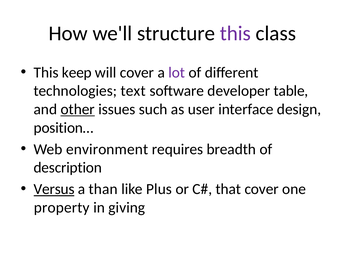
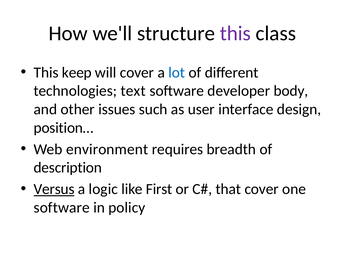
lot colour: purple -> blue
table: table -> body
other underline: present -> none
than: than -> logic
Plus: Plus -> First
property at (62, 207): property -> software
giving: giving -> policy
